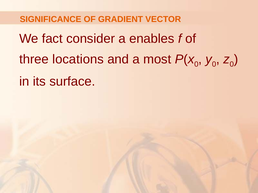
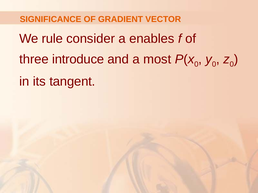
fact: fact -> rule
locations: locations -> introduce
surface: surface -> tangent
